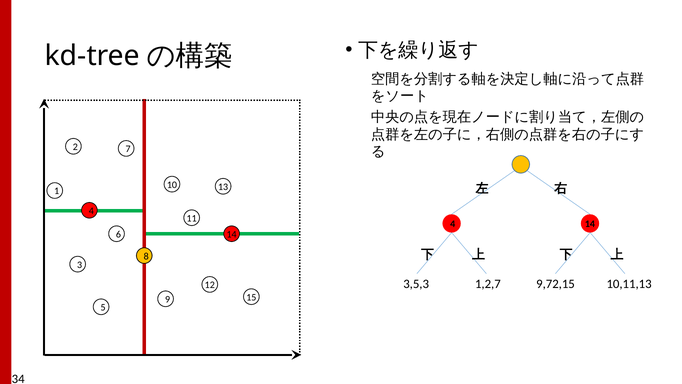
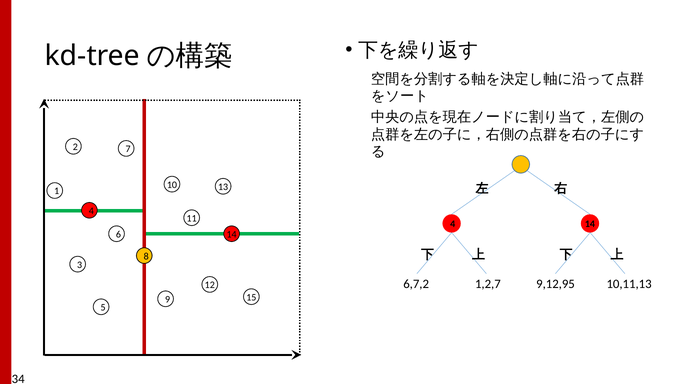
3,5,3: 3,5,3 -> 6,7,2
9,72,15: 9,72,15 -> 9,12,95
